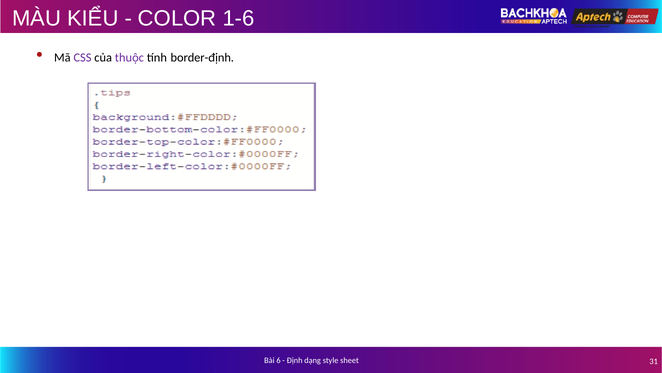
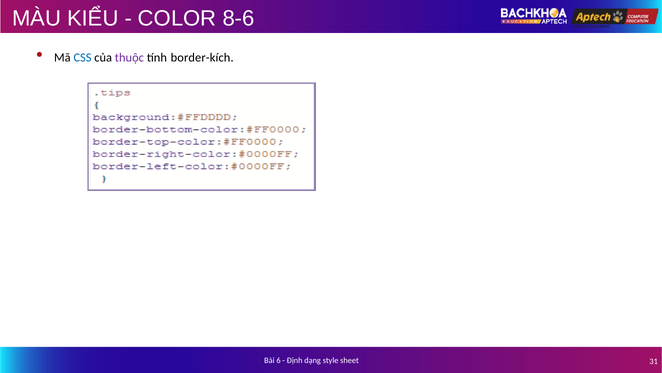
1-6: 1-6 -> 8-6
CSS colour: purple -> blue
border-định: border-định -> border-kích
